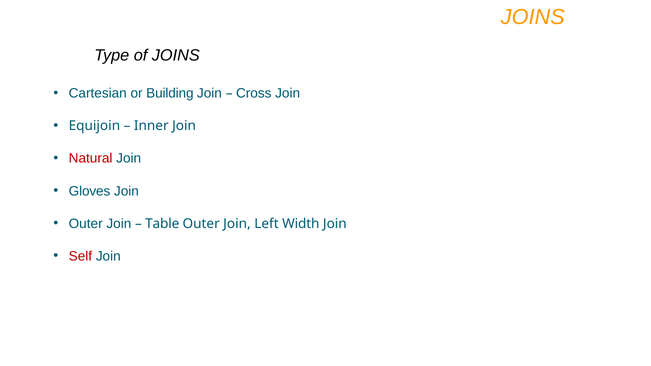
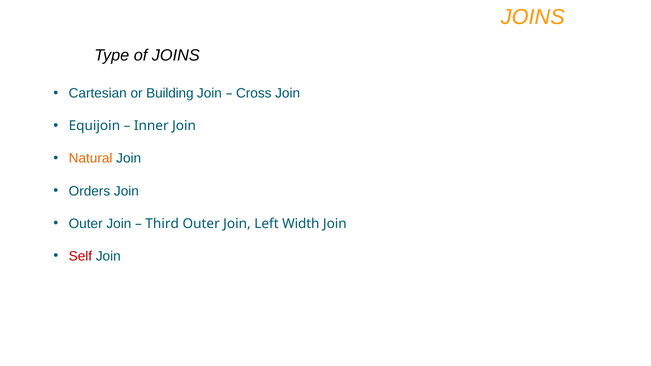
Natural colour: red -> orange
Gloves: Gloves -> Orders
Table: Table -> Third
